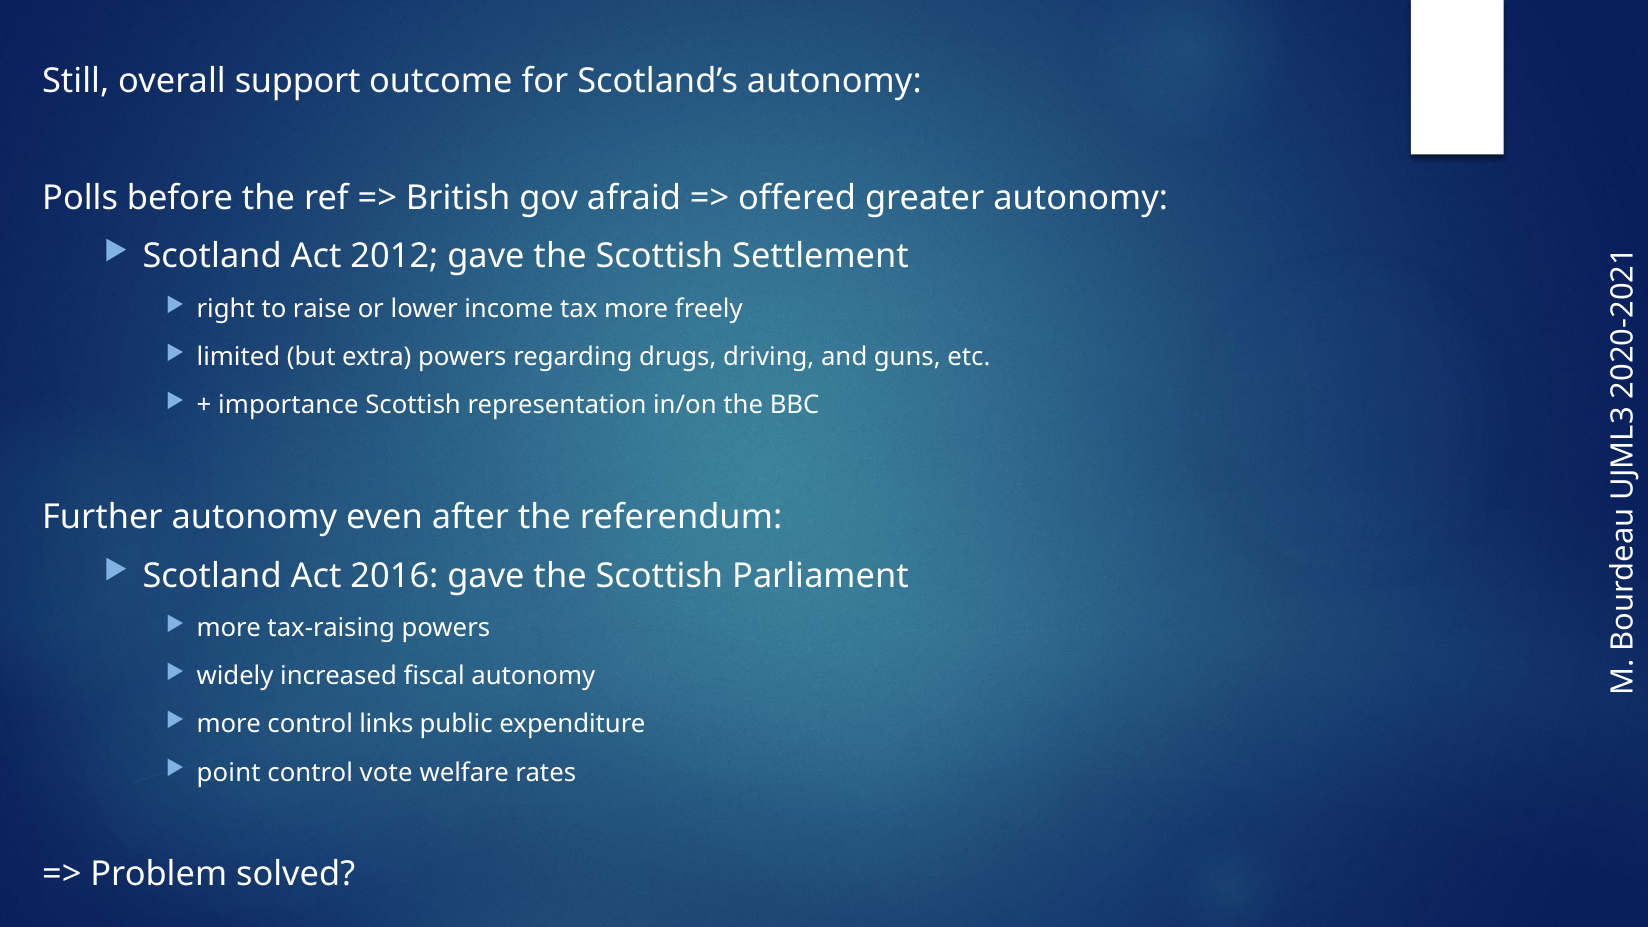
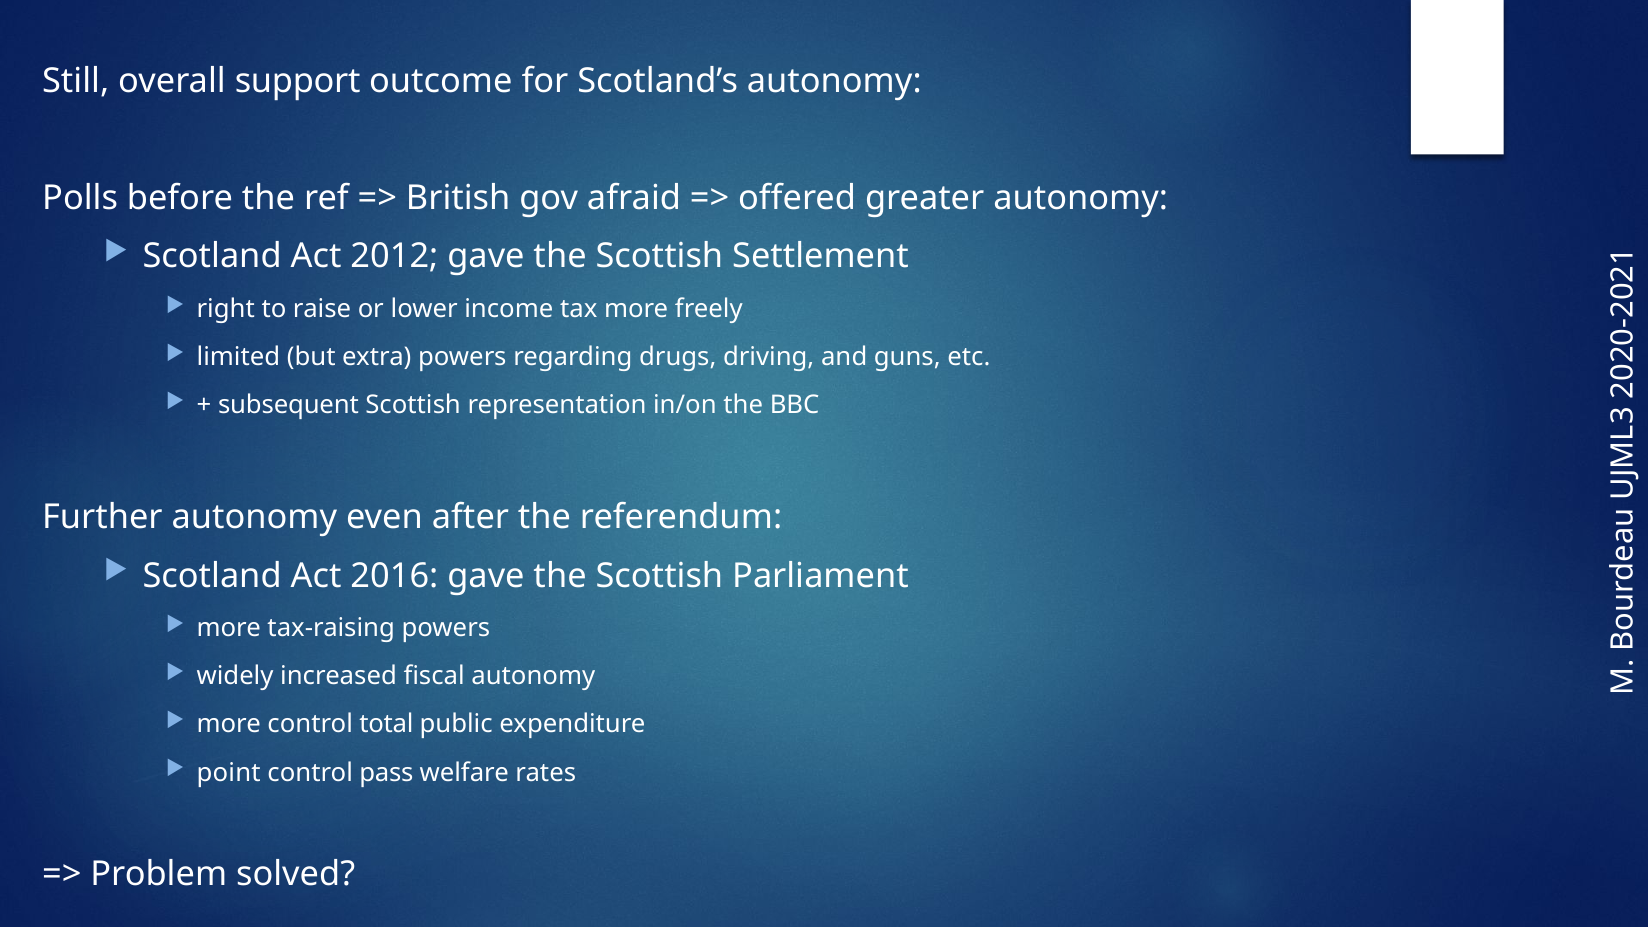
importance: importance -> subsequent
links: links -> total
vote: vote -> pass
